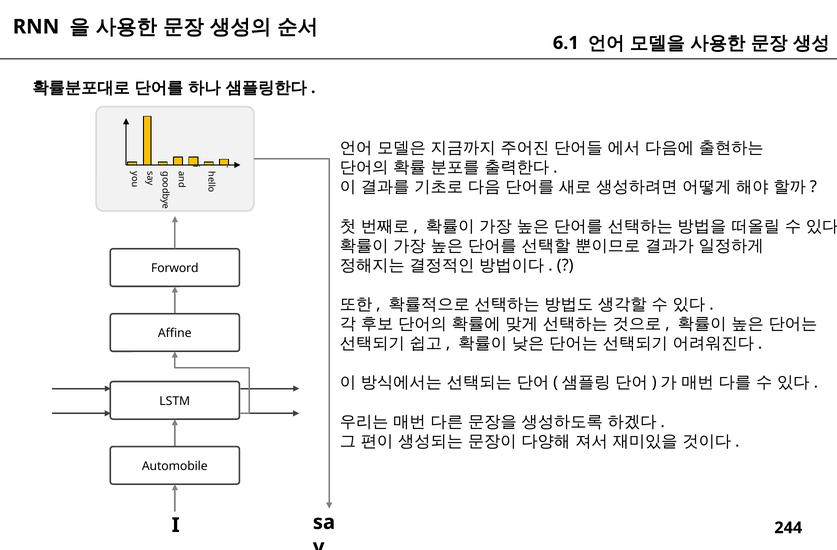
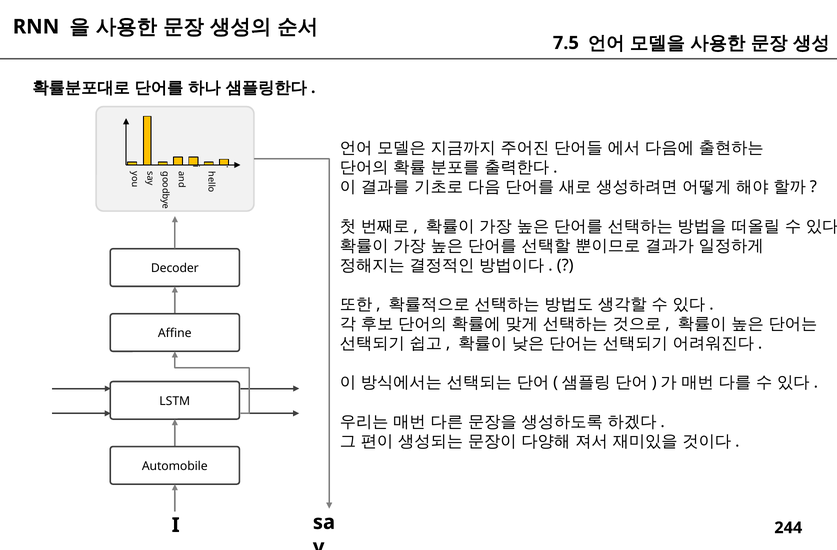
6.1: 6.1 -> 7.5
Forword: Forword -> Decoder
